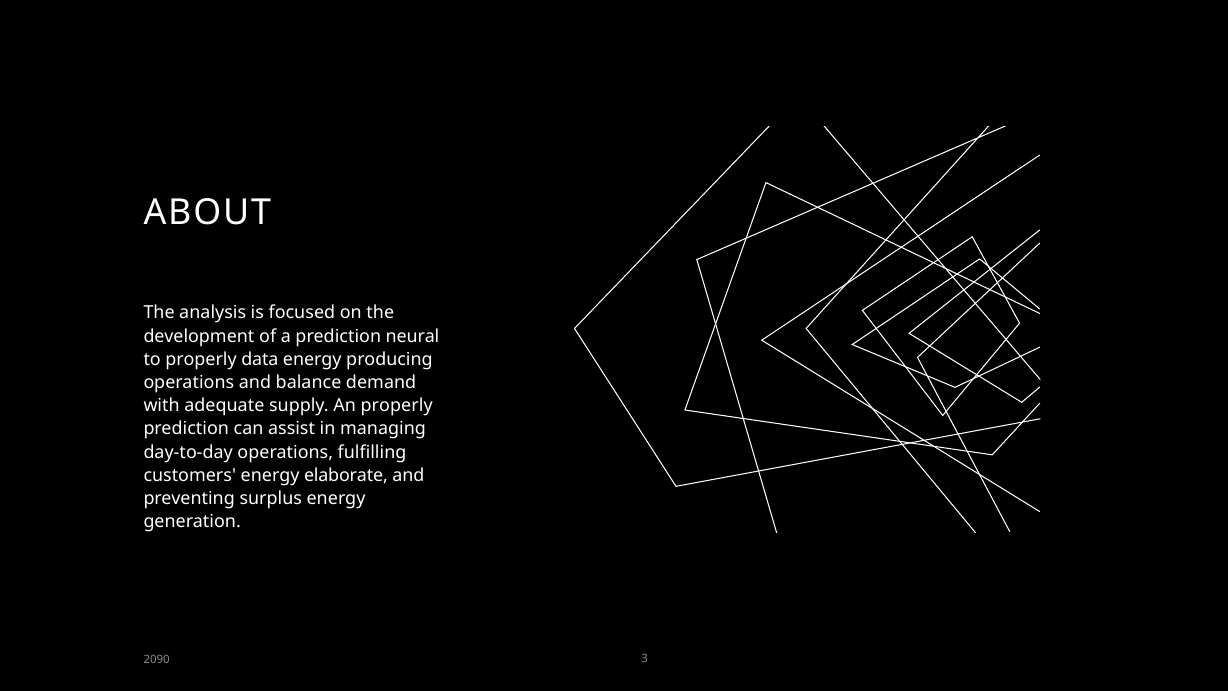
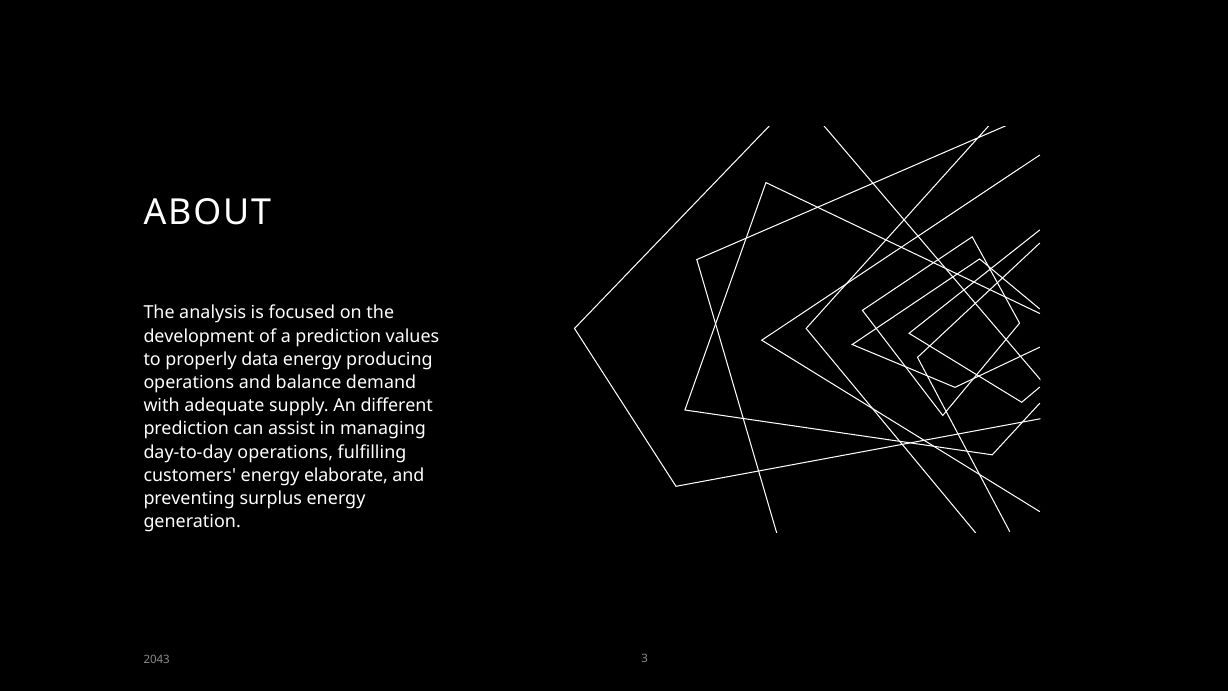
neural: neural -> values
An properly: properly -> different
2090: 2090 -> 2043
